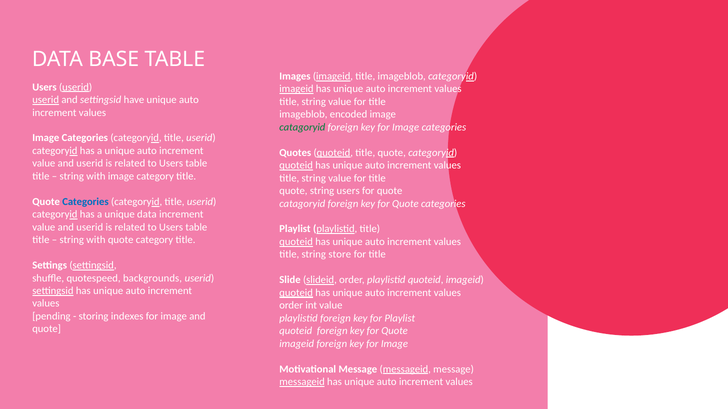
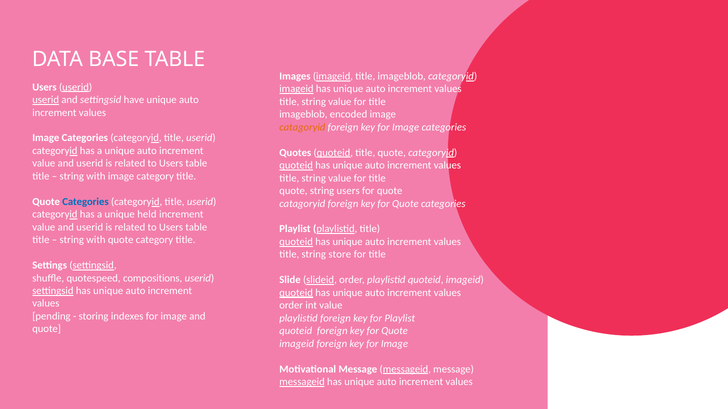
catagoryid at (302, 127) colour: green -> orange
unique data: data -> held
backgrounds: backgrounds -> compositions
